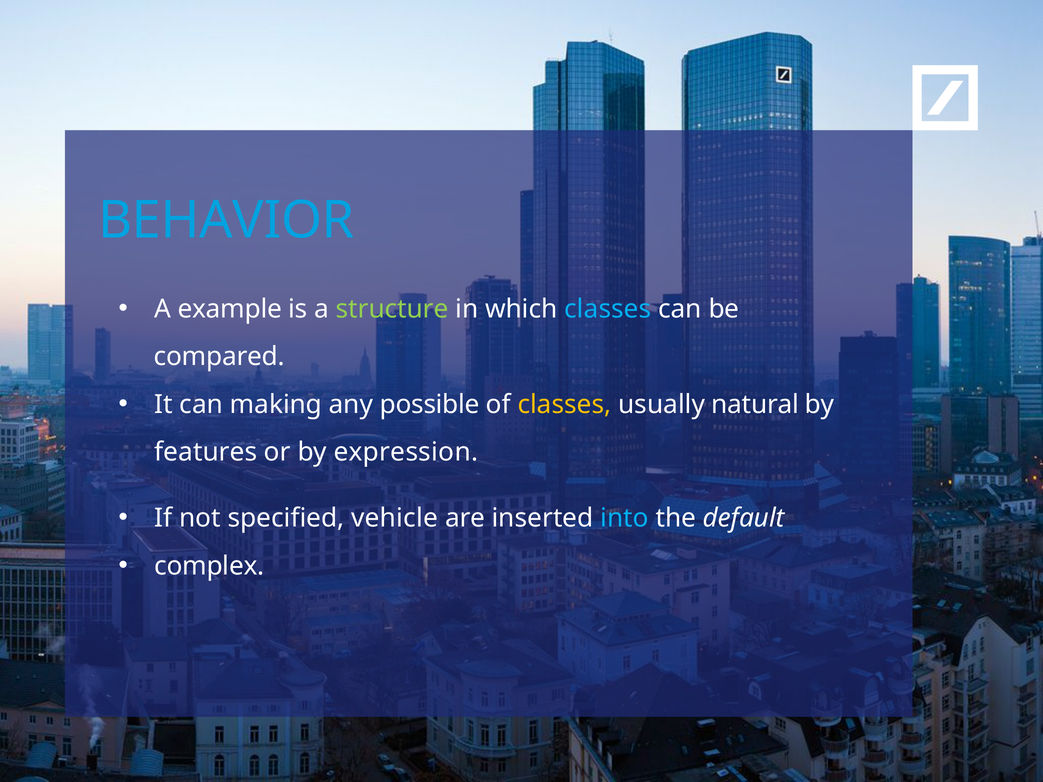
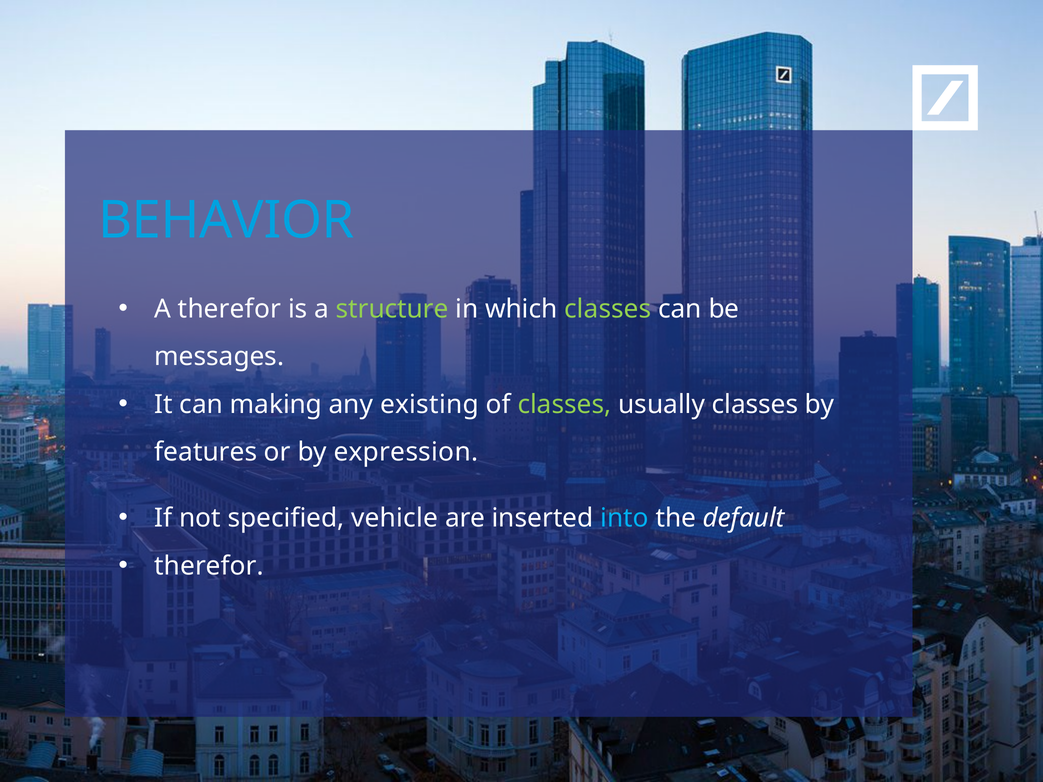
A example: example -> therefor
classes at (608, 309) colour: light blue -> light green
compared: compared -> messages
possible: possible -> existing
classes at (564, 405) colour: yellow -> light green
usually natural: natural -> classes
complex at (209, 566): complex -> therefor
